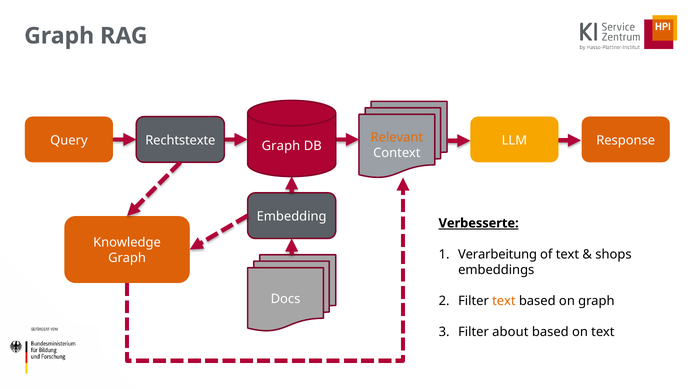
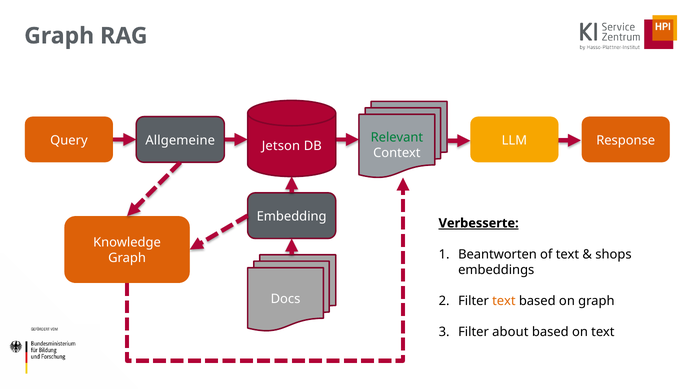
Relevant colour: orange -> green
Rechtstexte: Rechtstexte -> Allgemeine
Graph at (281, 146): Graph -> Jetson
Verarbeitung: Verarbeitung -> Beantworten
